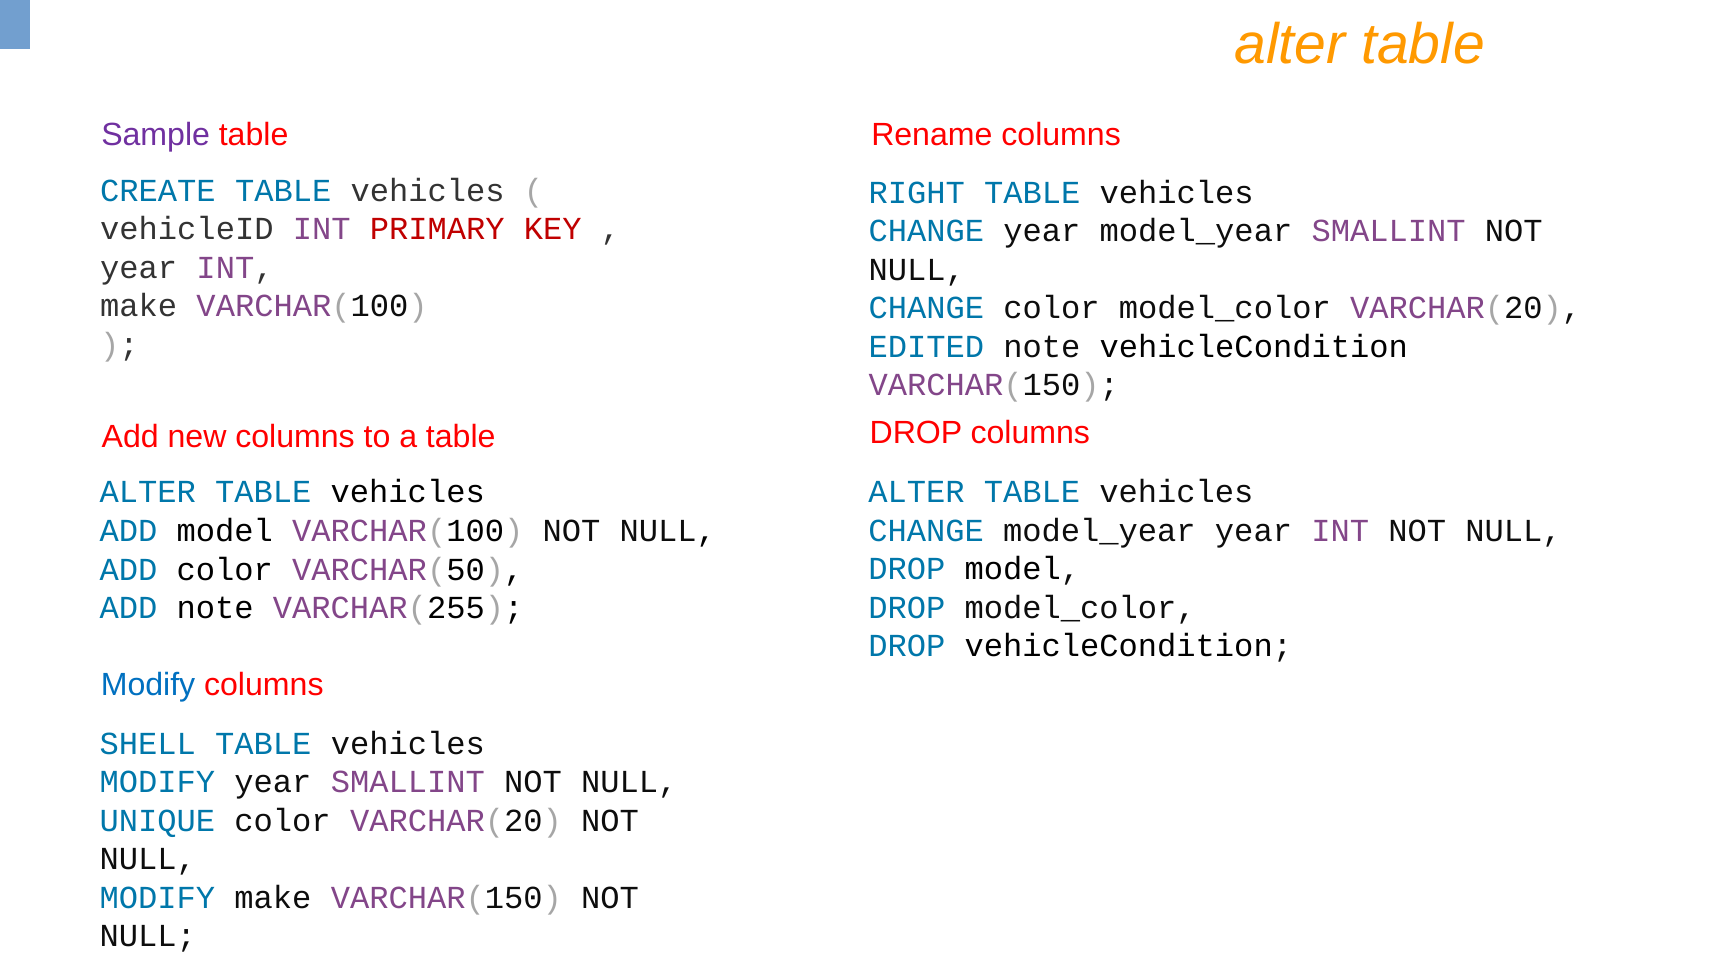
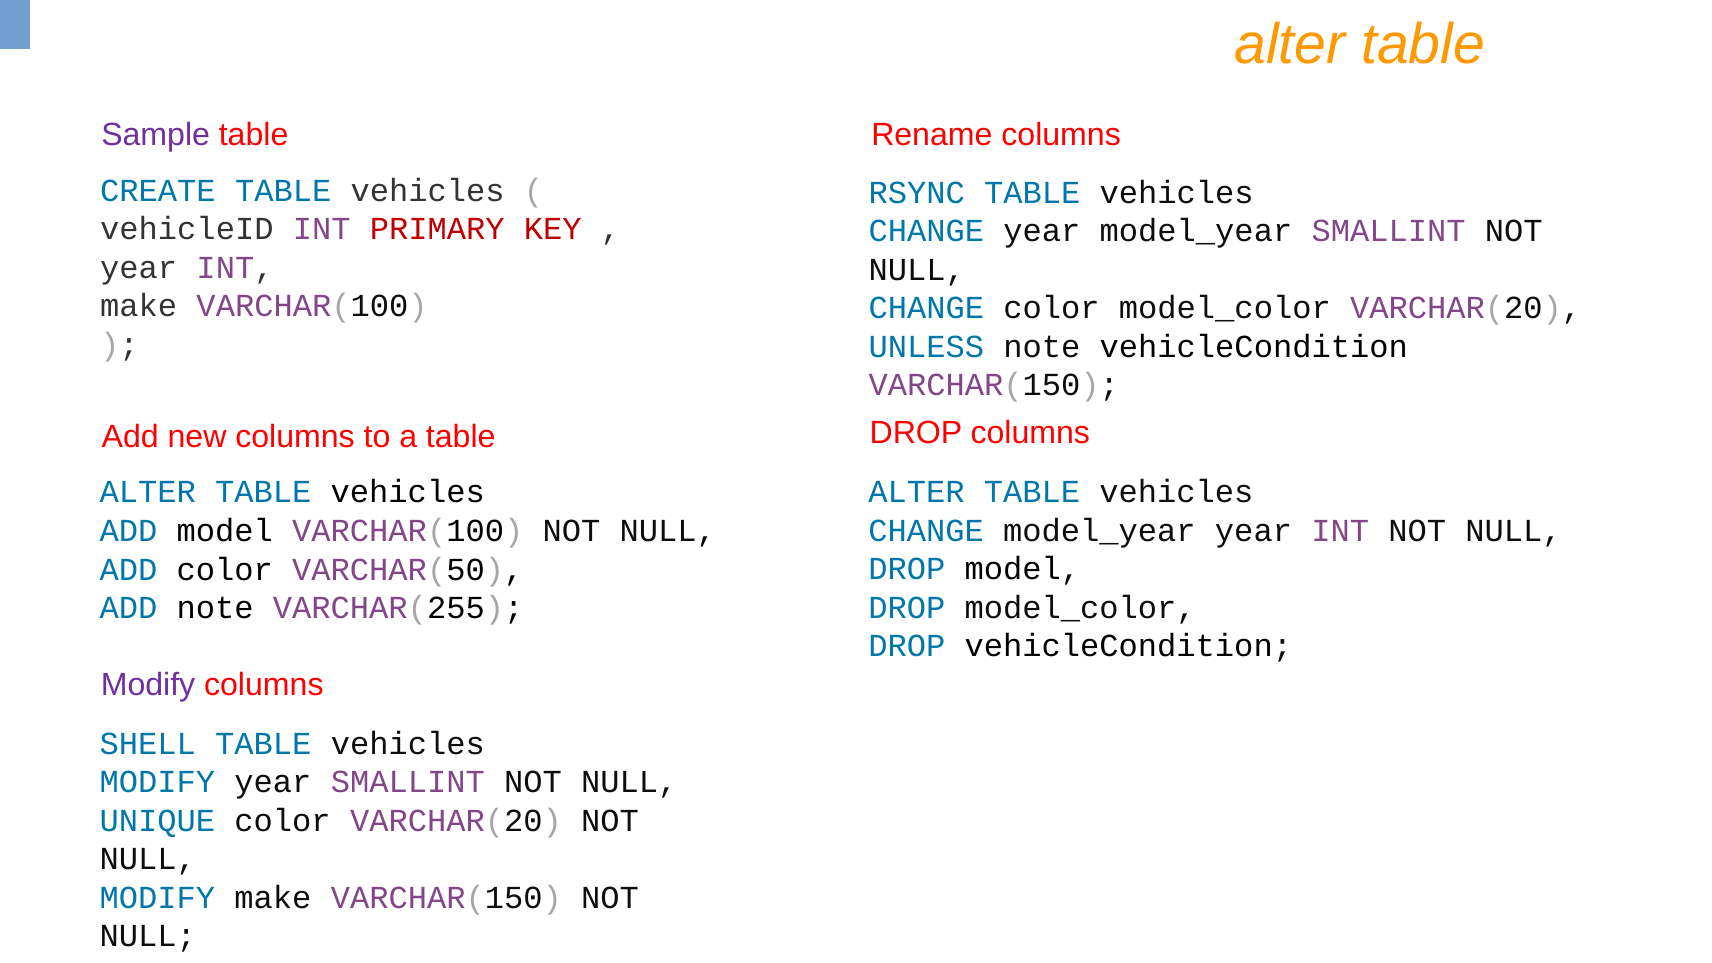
RIGHT: RIGHT -> RSYNC
EDITED: EDITED -> UNLESS
Modify at (148, 684) colour: blue -> purple
